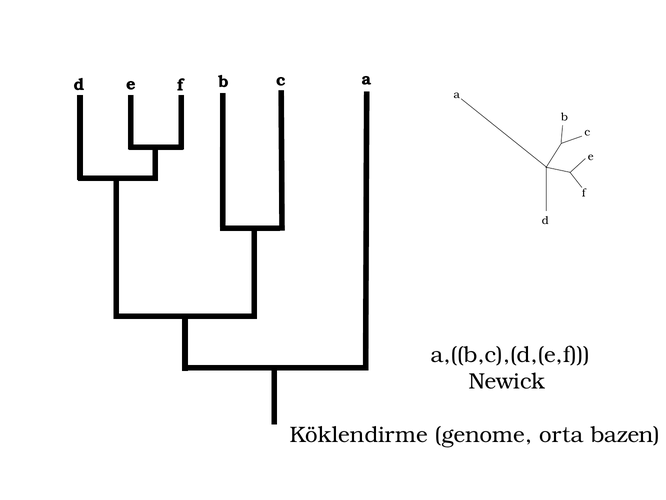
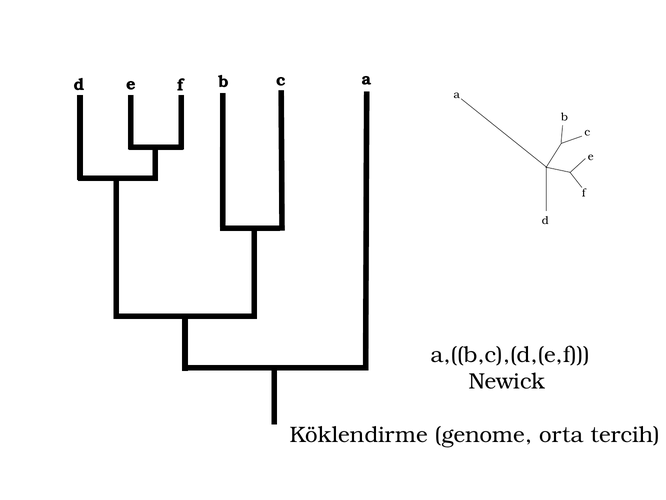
bazen: bazen -> tercih
